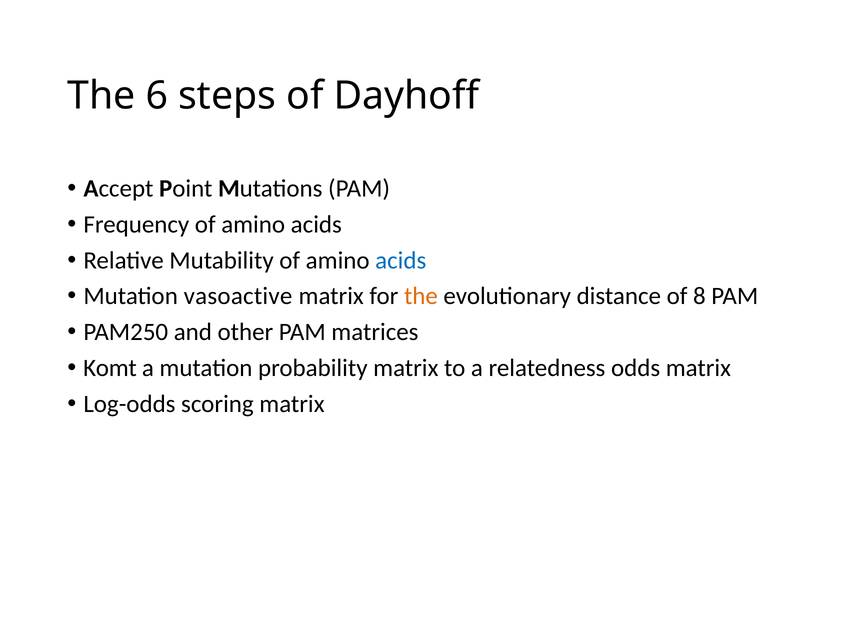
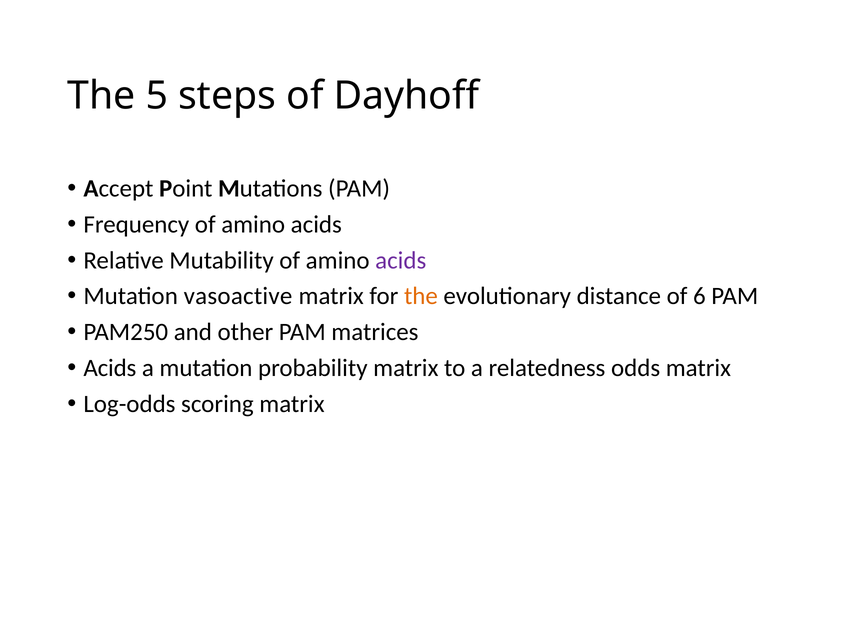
6: 6 -> 5
acids at (401, 260) colour: blue -> purple
8: 8 -> 6
Komt at (110, 368): Komt -> Acids
